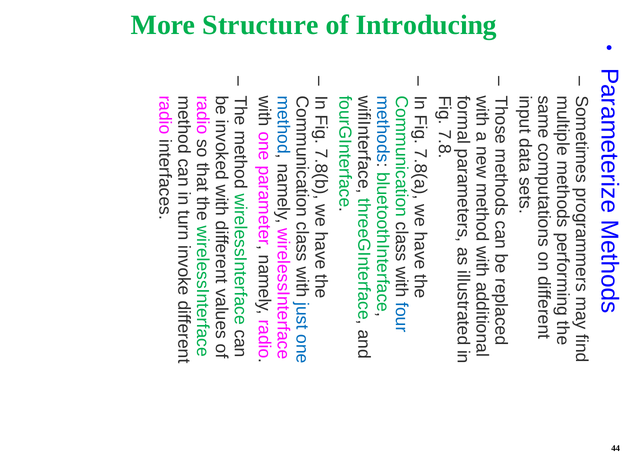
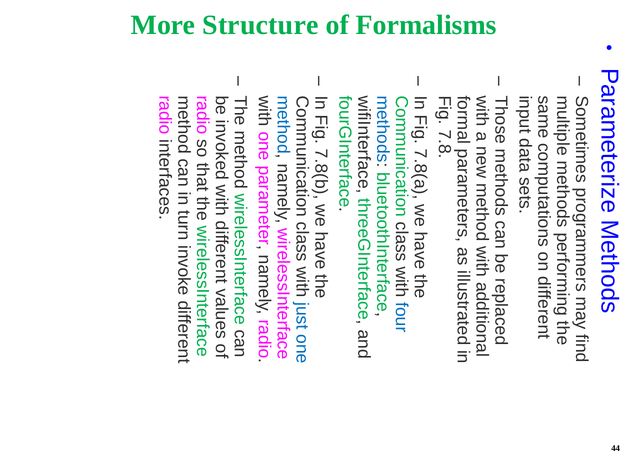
Introducing: Introducing -> Formalisms
